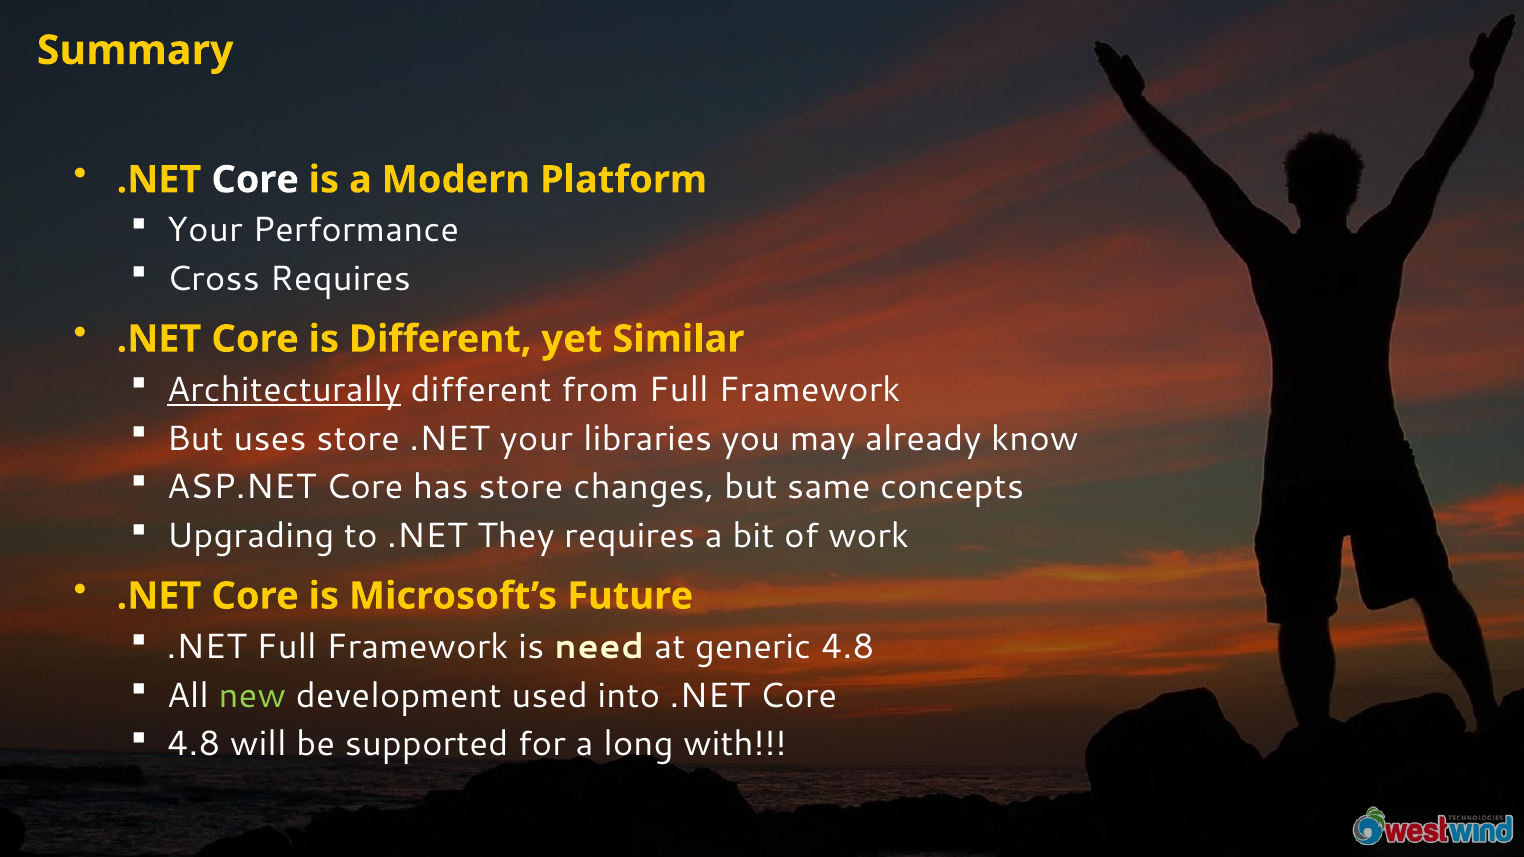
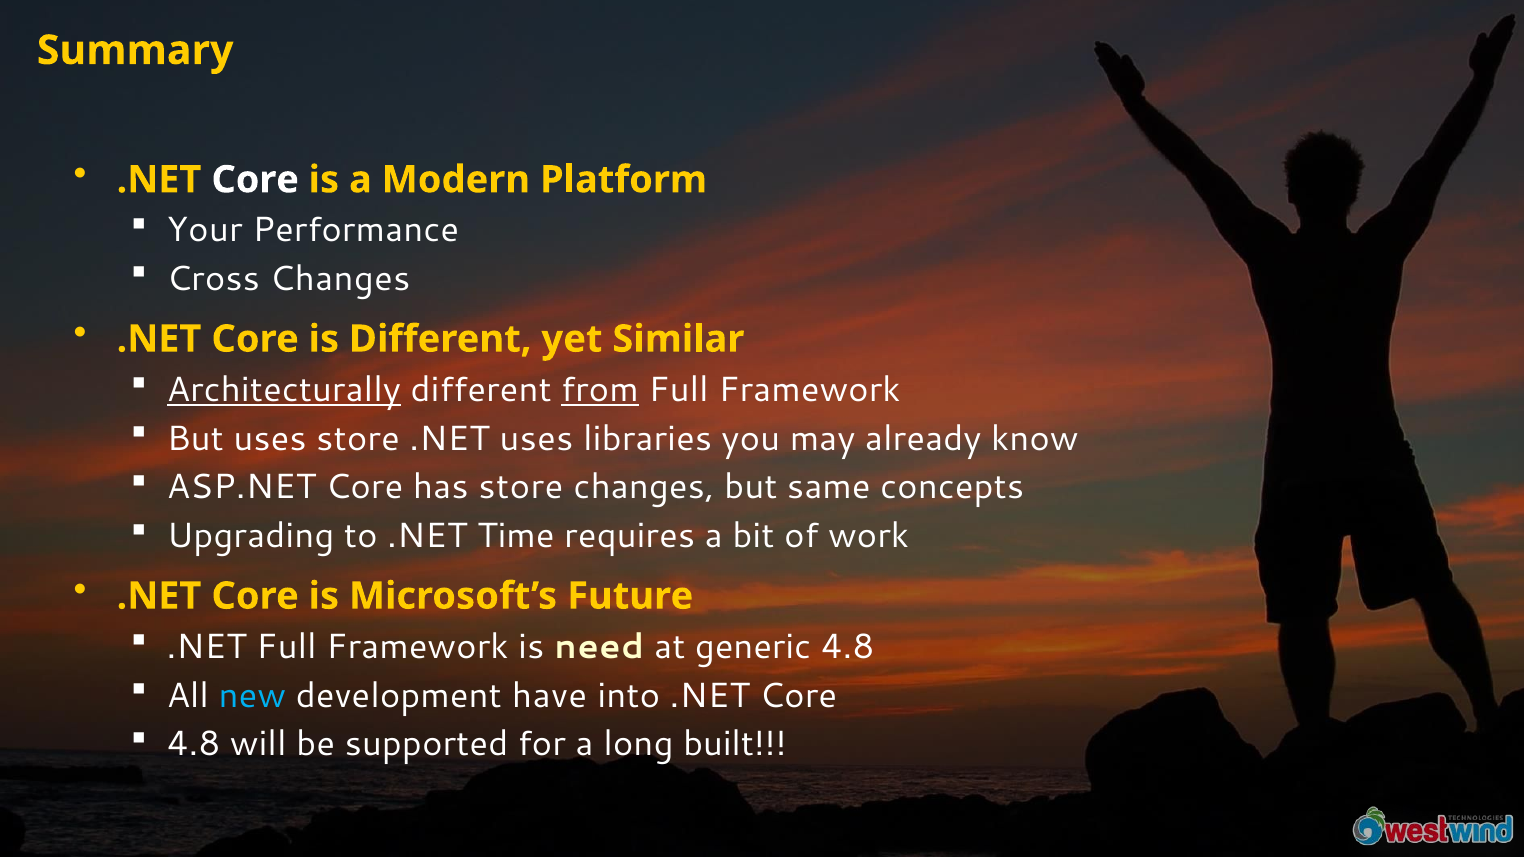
Cross Requires: Requires -> Changes
from underline: none -> present
.NET your: your -> uses
They: They -> Time
new colour: light green -> light blue
used: used -> have
with: with -> built
